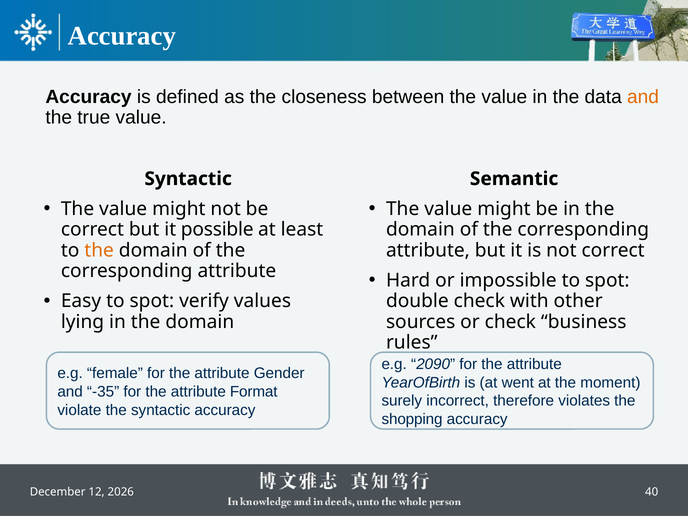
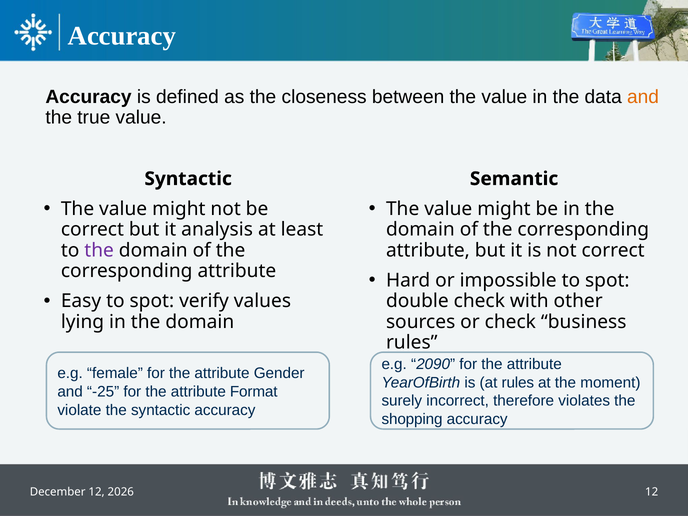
possible: possible -> analysis
the at (99, 250) colour: orange -> purple
at went: went -> rules
-35: -35 -> -25
40 at (652, 492): 40 -> 12
